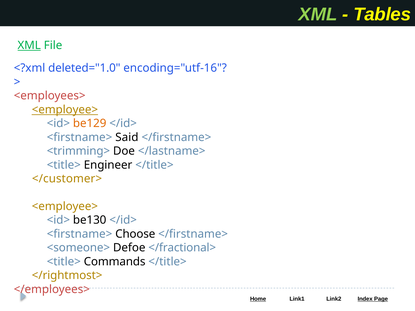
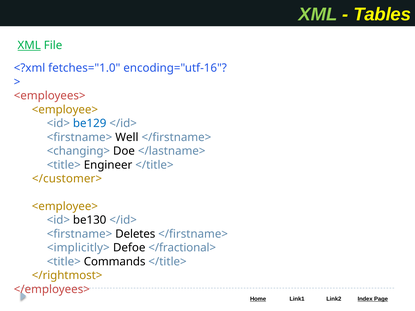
deleted="1.0: deleted="1.0 -> fetches="1.0
<employee> at (65, 110) underline: present -> none
be129 colour: orange -> blue
Said: Said -> Well
<trimming>: <trimming> -> <changing>
Choose: Choose -> Deletes
<someone>: <someone> -> <implicitly>
